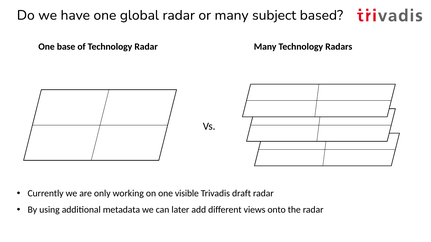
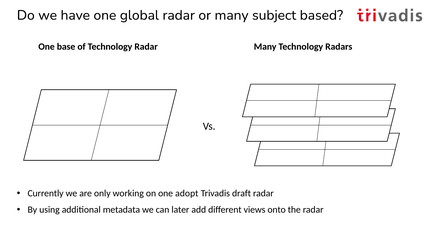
visible: visible -> adopt
